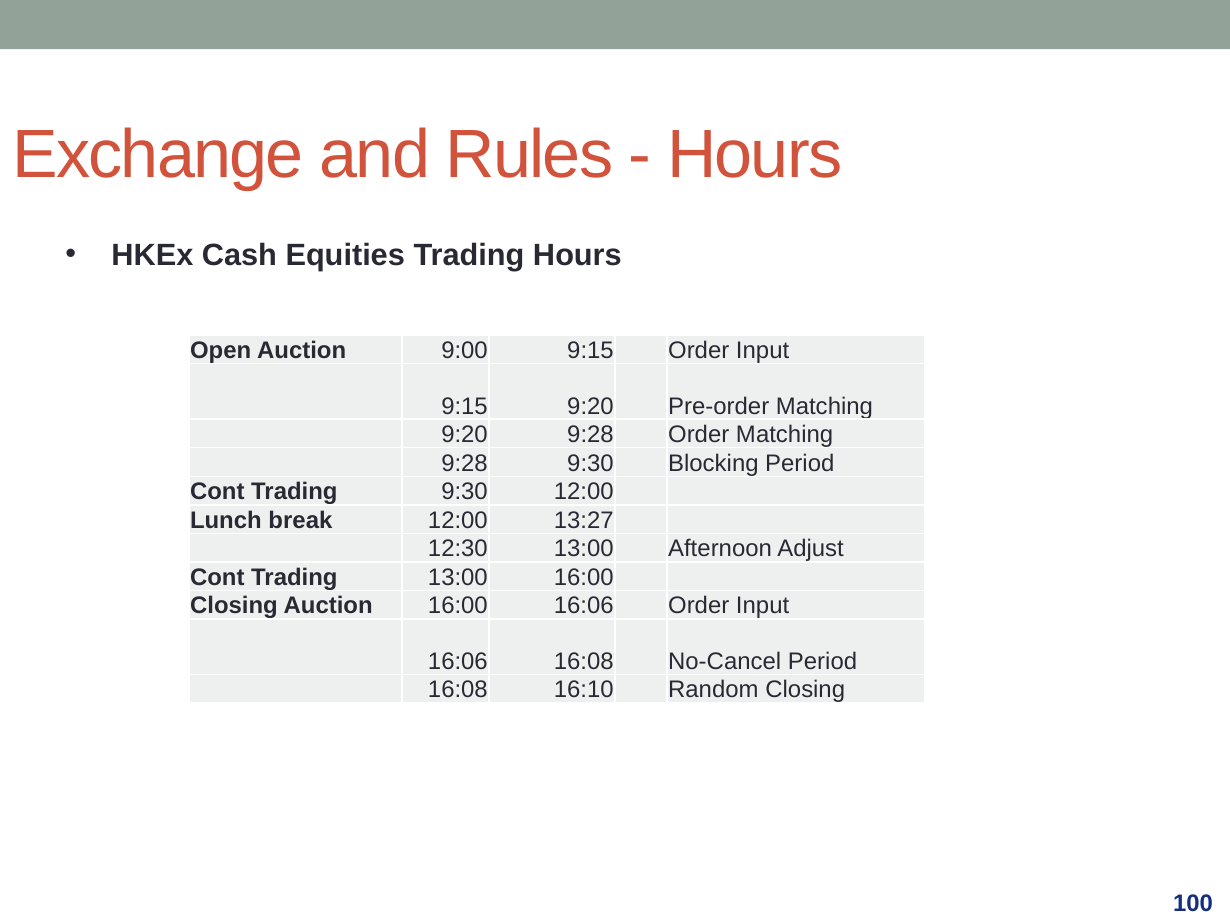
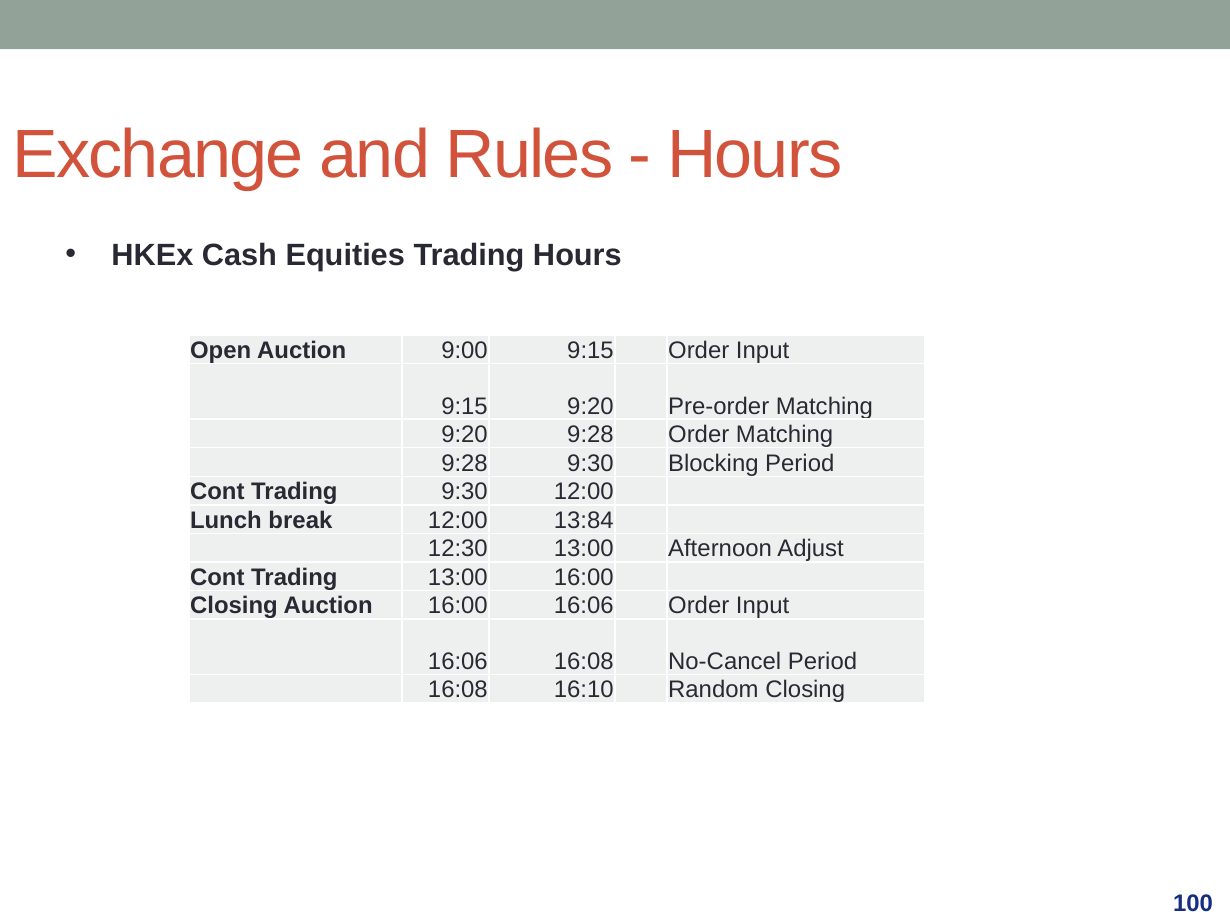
13:27: 13:27 -> 13:84
